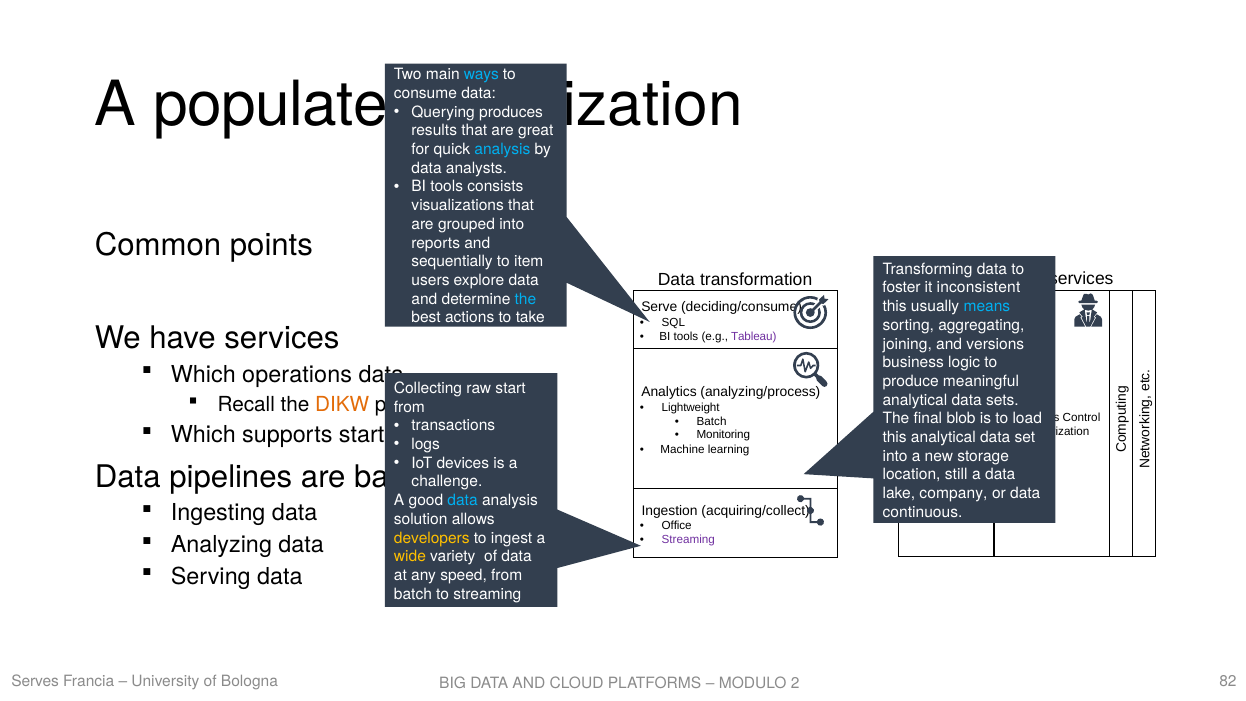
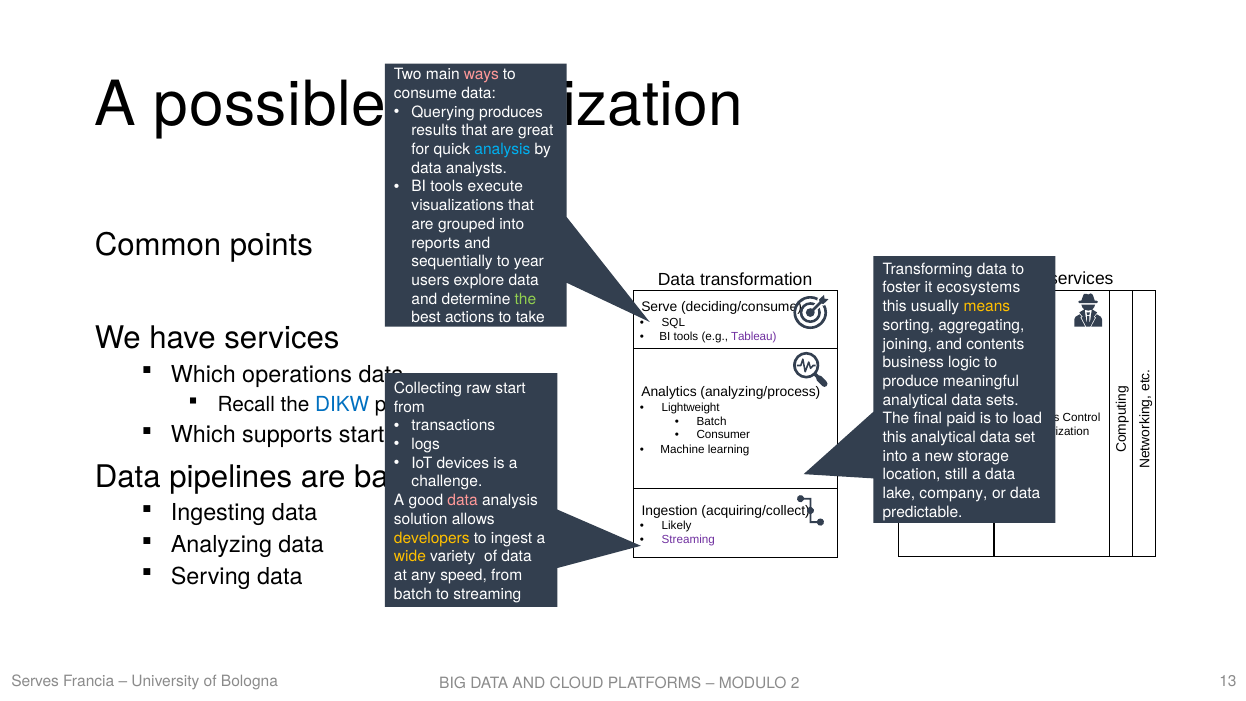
ways colour: light blue -> pink
populate: populate -> possible
consists: consists -> execute
item: item -> year
inconsistent: inconsistent -> ecosystems
the at (525, 299) colour: light blue -> light green
means colour: light blue -> yellow
versions: versions -> contents
DIKW colour: orange -> blue
blob: blob -> paid
Monitoring: Monitoring -> Consumer
data at (463, 500) colour: light blue -> pink
continuous: continuous -> predictable
Office: Office -> Likely
82: 82 -> 13
